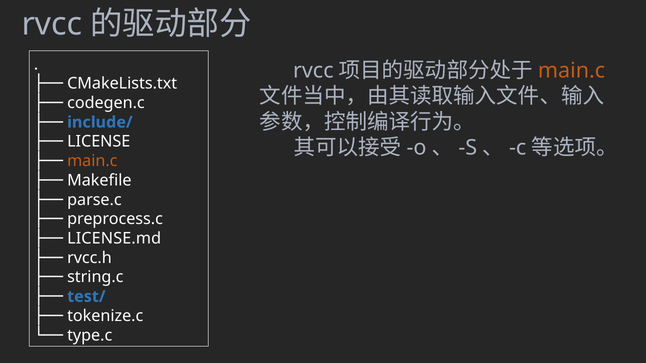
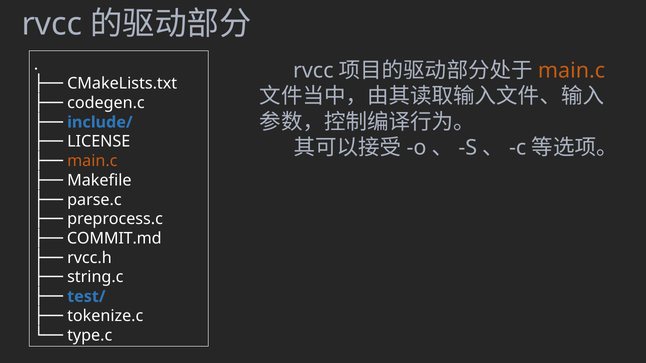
LICENSE.md: LICENSE.md -> COMMIT.md
